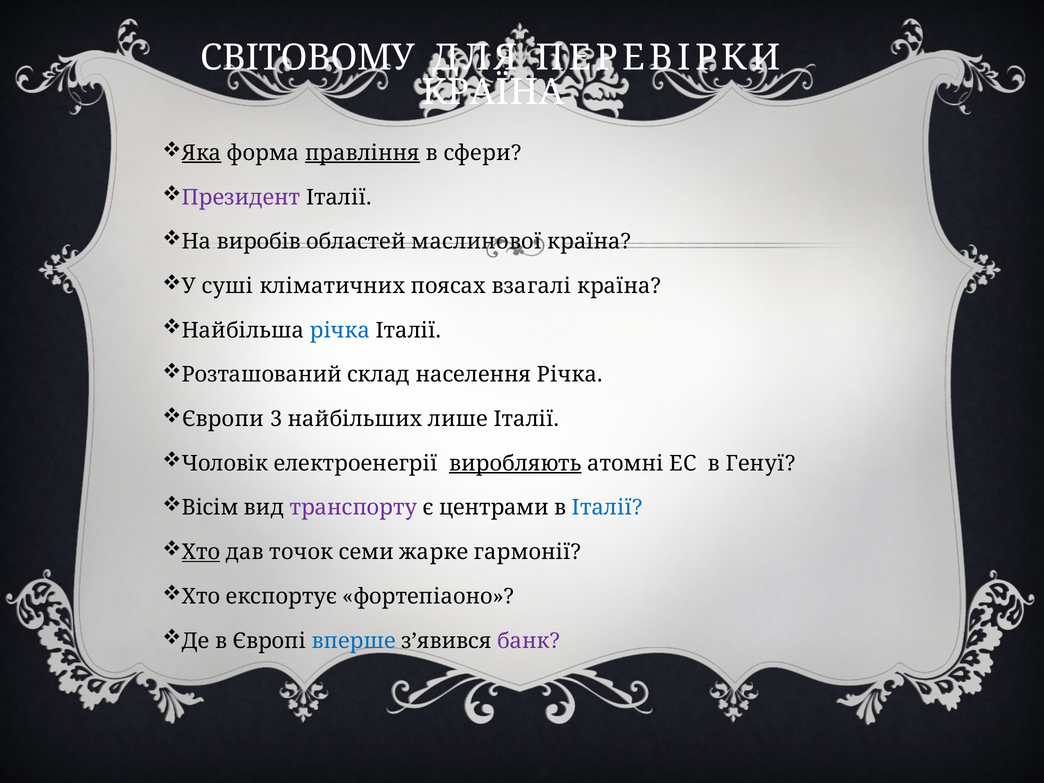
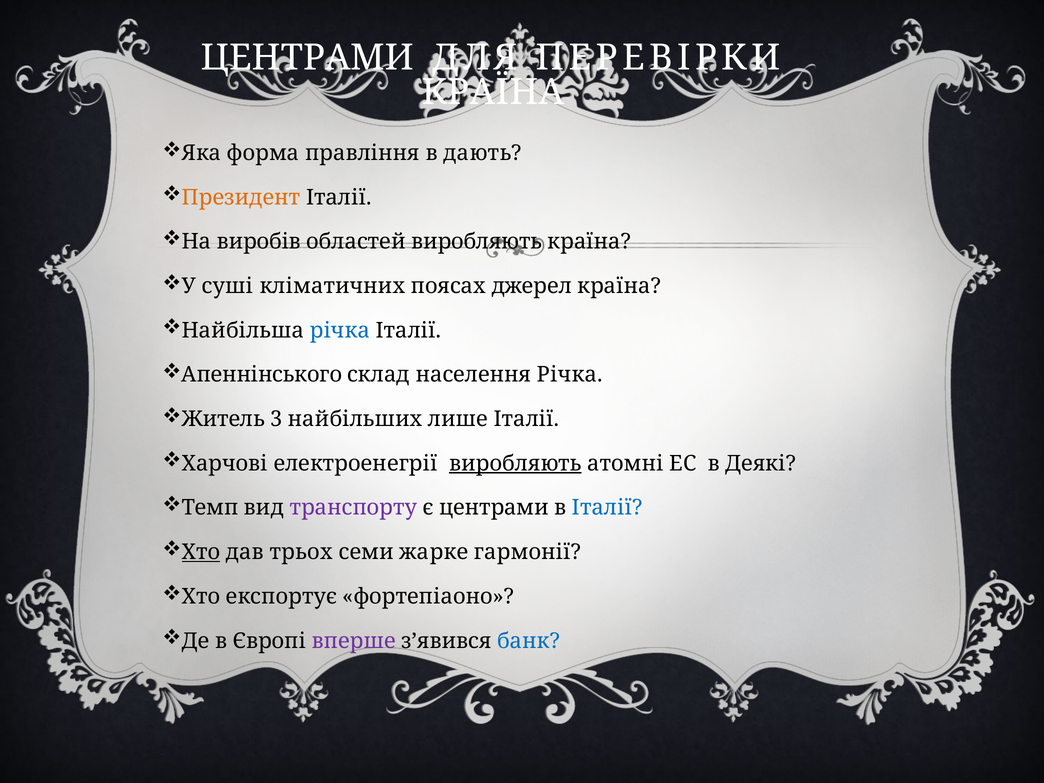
СВІТОВОМУ at (308, 58): СВІТОВОМУ -> ЦЕНТРАМИ
Яка underline: present -> none
правління underline: present -> none
сфери: сфери -> дають
Президент colour: purple -> orange
областей маслинової: маслинової -> виробляють
взагалі: взагалі -> джерел
Розташований: Розташований -> Апеннінського
Європи: Європи -> Житель
Чоловік: Чоловік -> Харчові
Генуї: Генуї -> Деякі
Вісім: Вісім -> Темп
точок: точок -> трьох
вперше colour: blue -> purple
банк colour: purple -> blue
